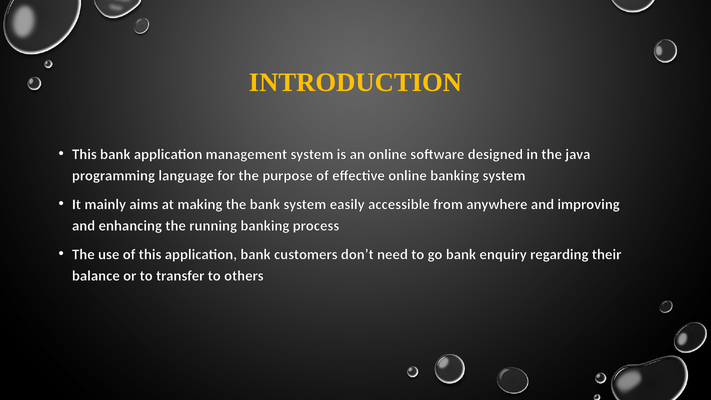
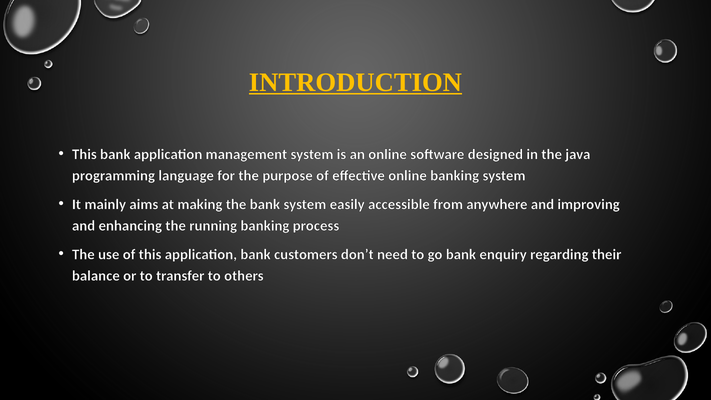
INTRODUCTION underline: none -> present
